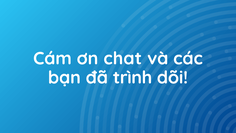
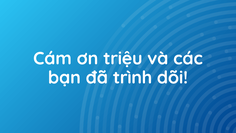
chat: chat -> triệu
